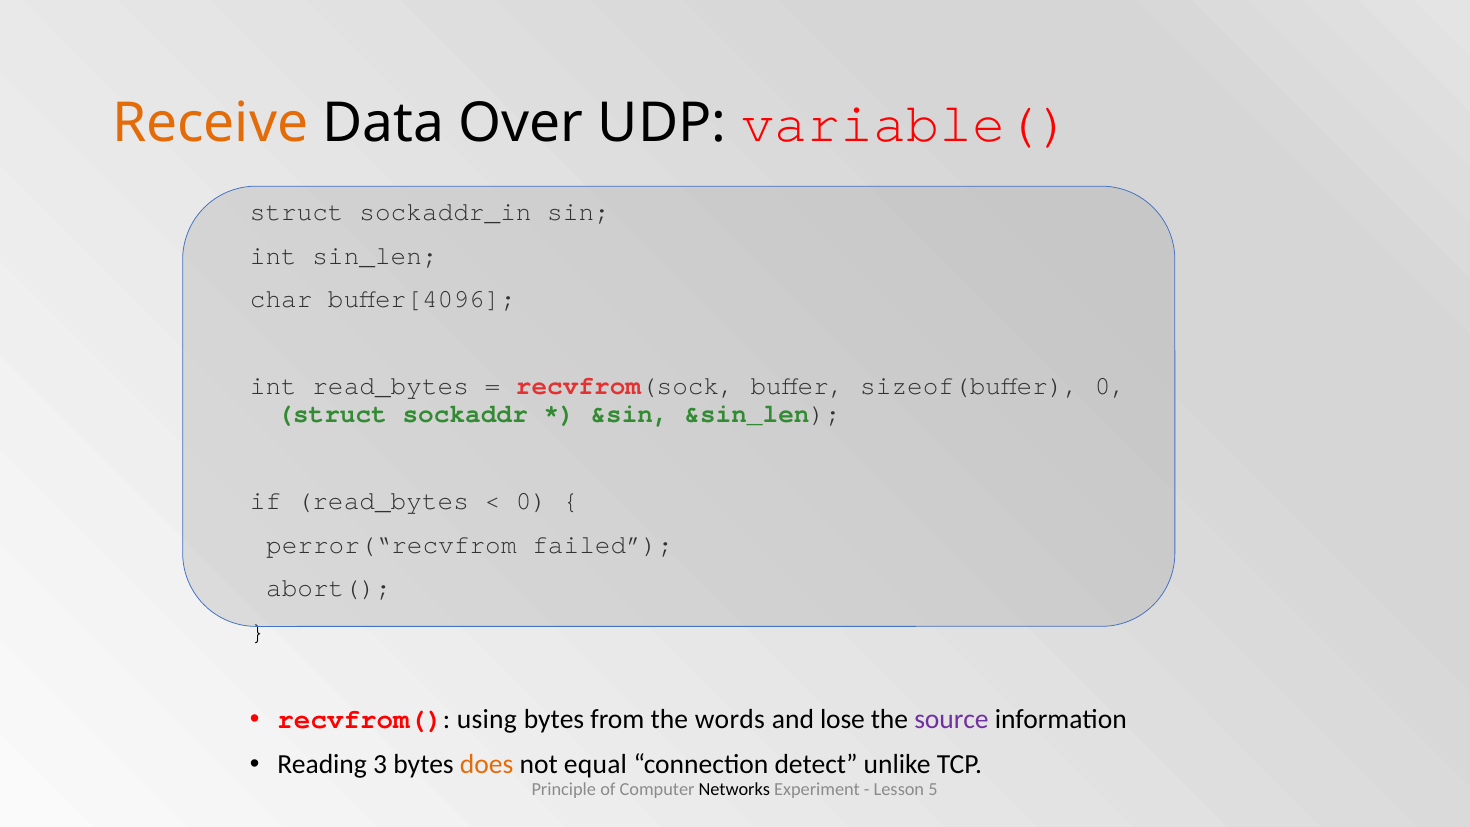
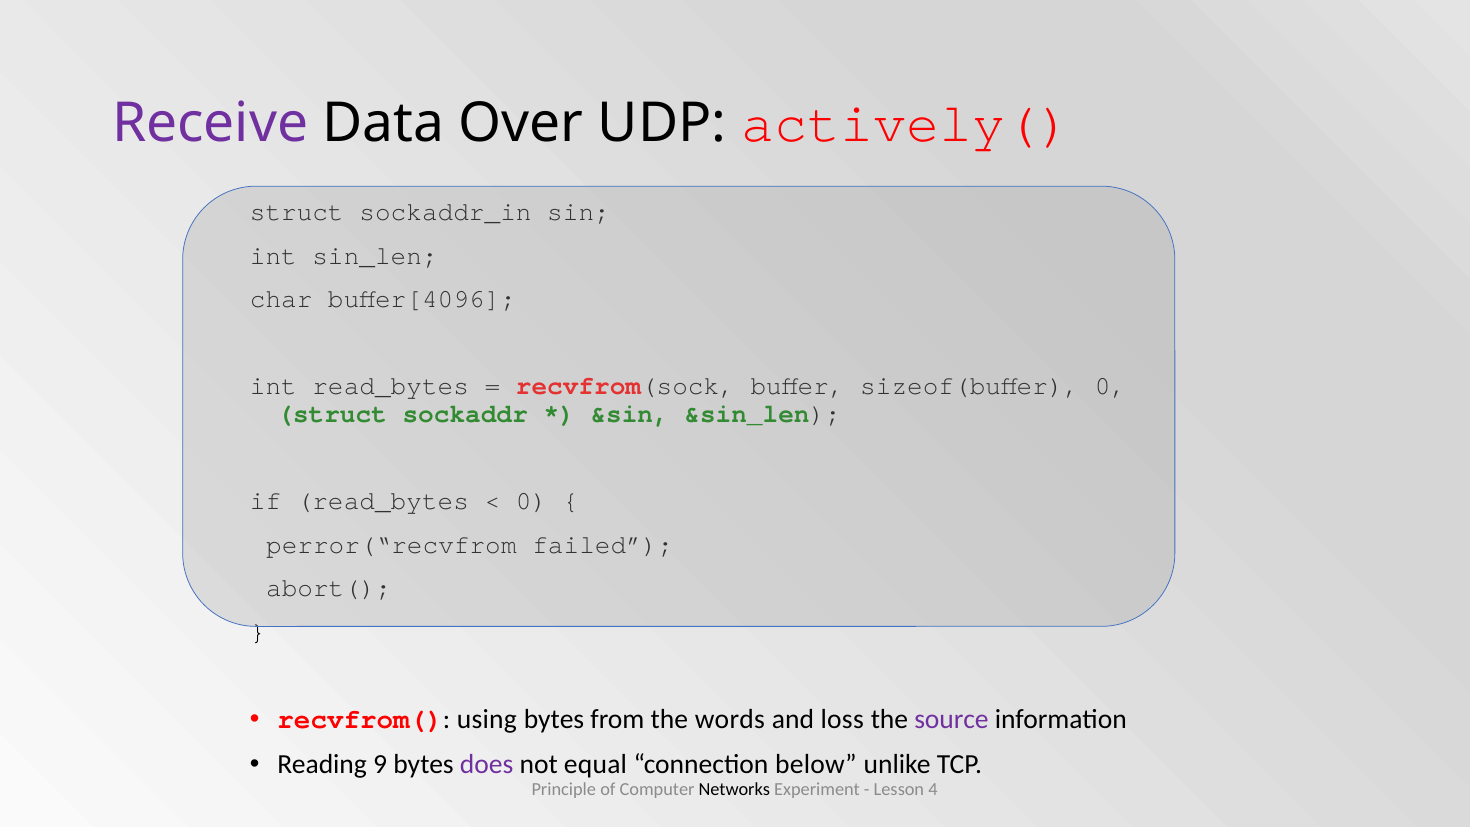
Receive colour: orange -> purple
variable(: variable( -> actively(
lose: lose -> loss
3: 3 -> 9
does colour: orange -> purple
detect: detect -> below
5: 5 -> 4
